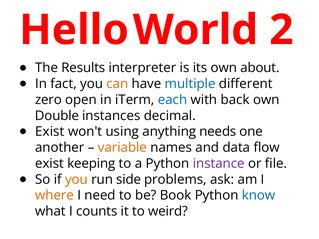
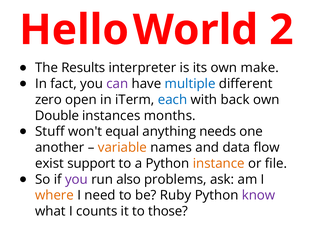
about: about -> make
can colour: orange -> purple
decimal: decimal -> months
Exist at (50, 132): Exist -> Stuff
using: using -> equal
keeping: keeping -> support
instance colour: purple -> orange
you at (76, 180) colour: orange -> purple
side: side -> also
Book: Book -> Ruby
know colour: blue -> purple
weird: weird -> those
